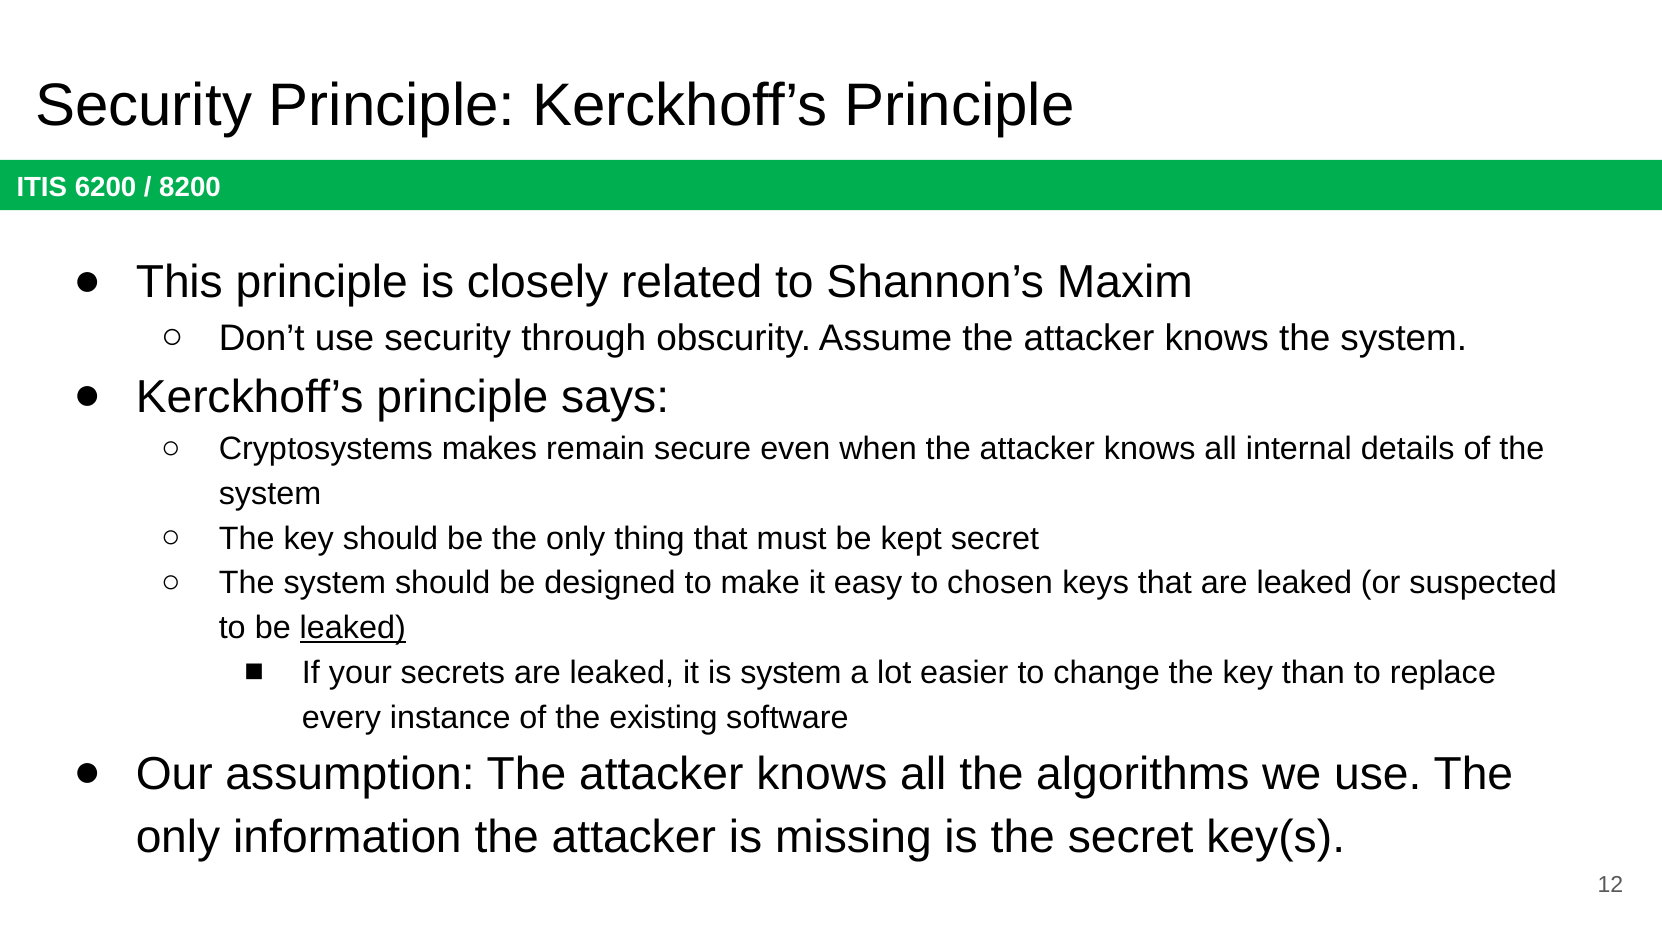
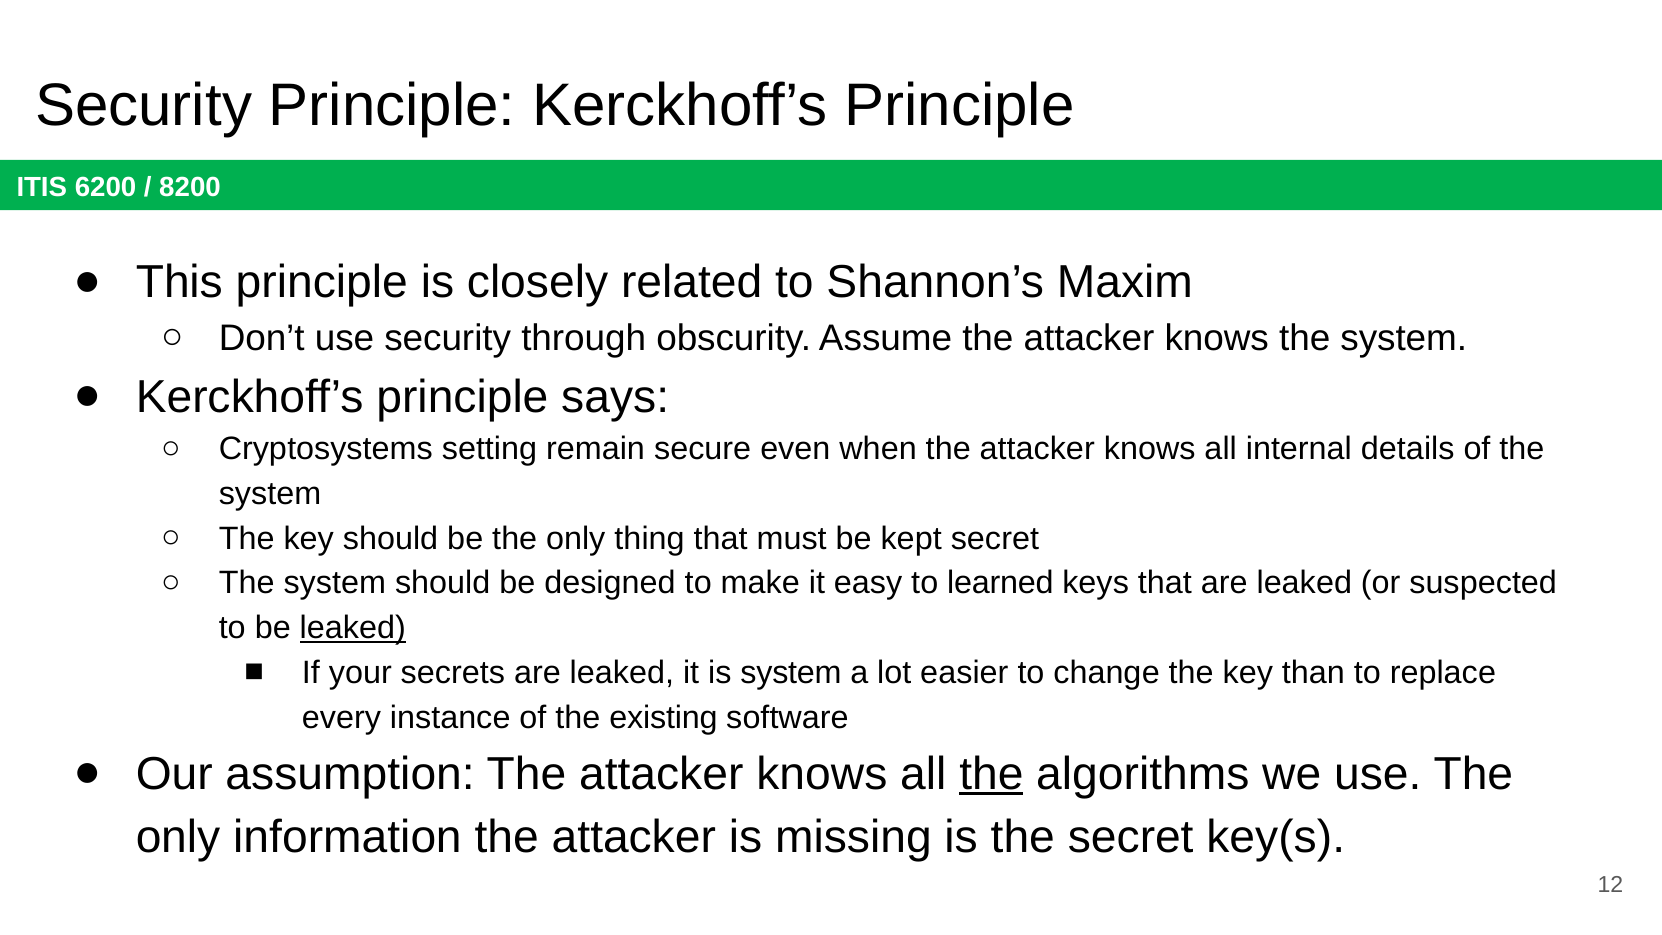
makes: makes -> setting
chosen: chosen -> learned
the at (991, 774) underline: none -> present
